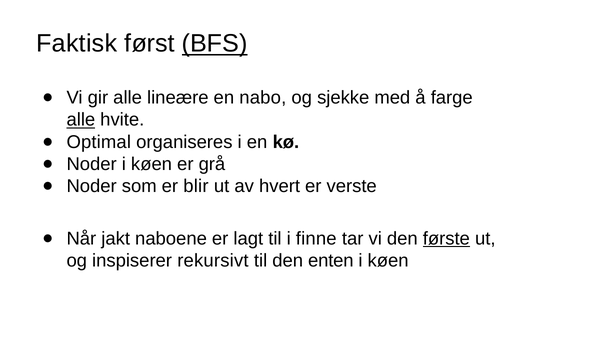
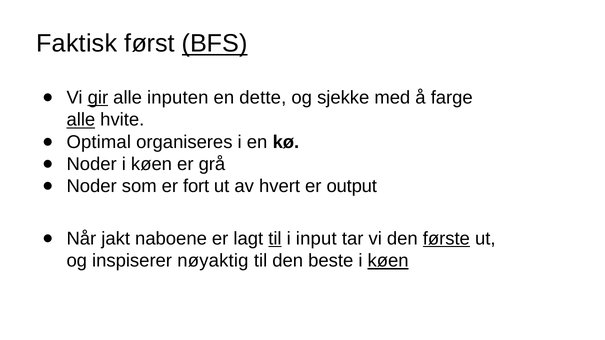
gir underline: none -> present
lineære: lineære -> inputen
nabo: nabo -> dette
blir: blir -> fort
verste: verste -> output
til at (275, 239) underline: none -> present
finne: finne -> input
rekursivt: rekursivt -> nøyaktig
enten: enten -> beste
køen at (388, 261) underline: none -> present
